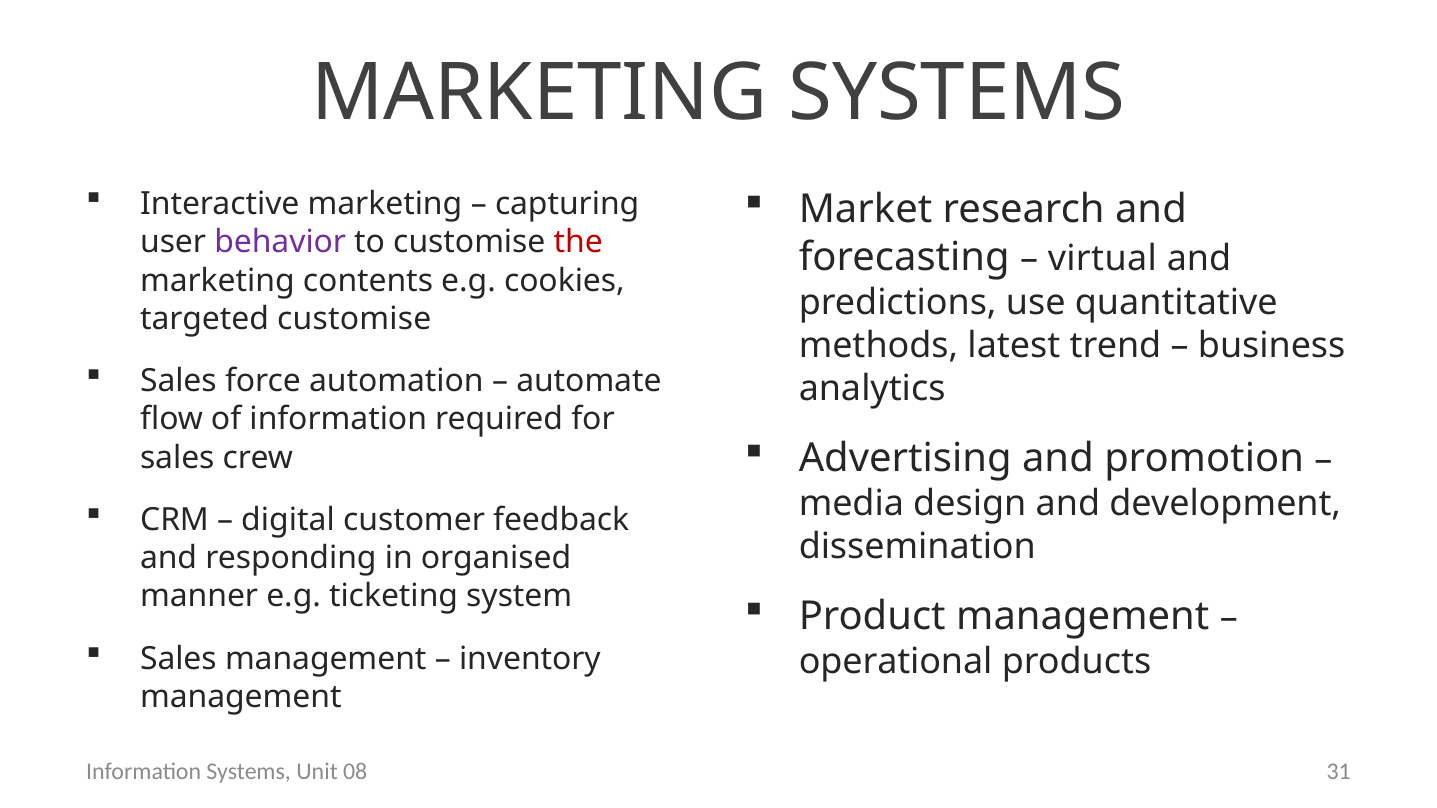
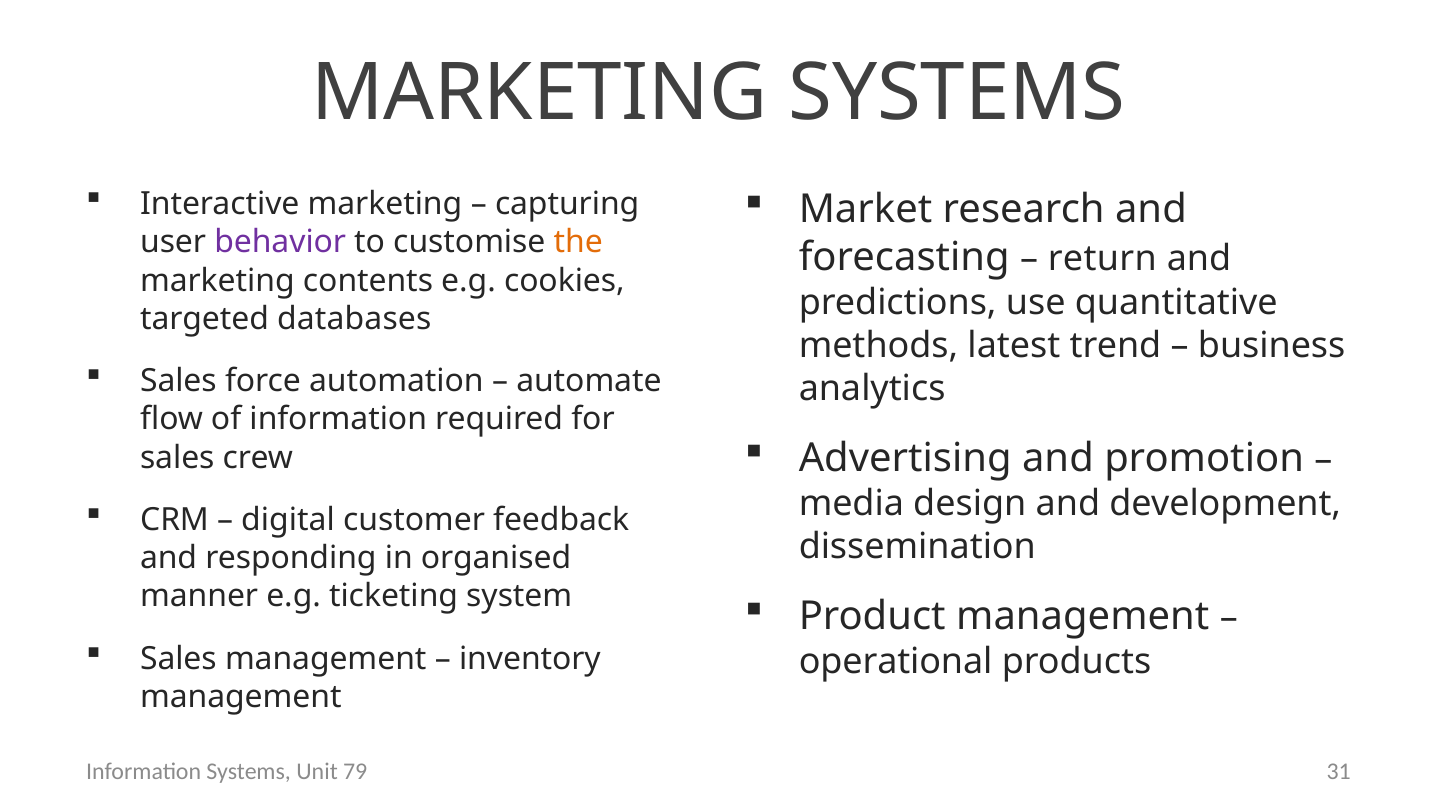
the colour: red -> orange
virtual: virtual -> return
targeted customise: customise -> databases
08: 08 -> 79
